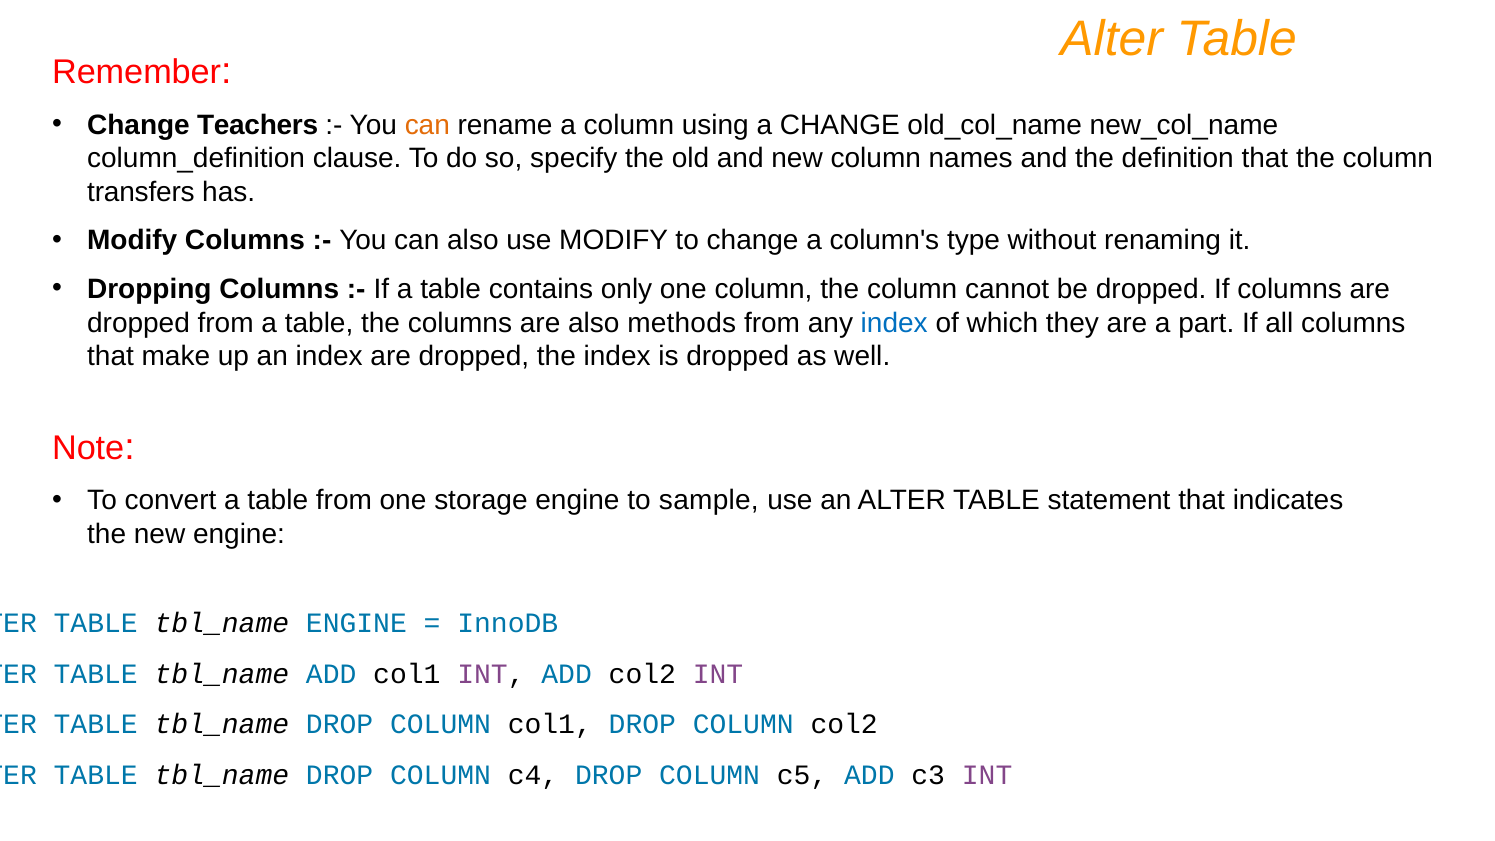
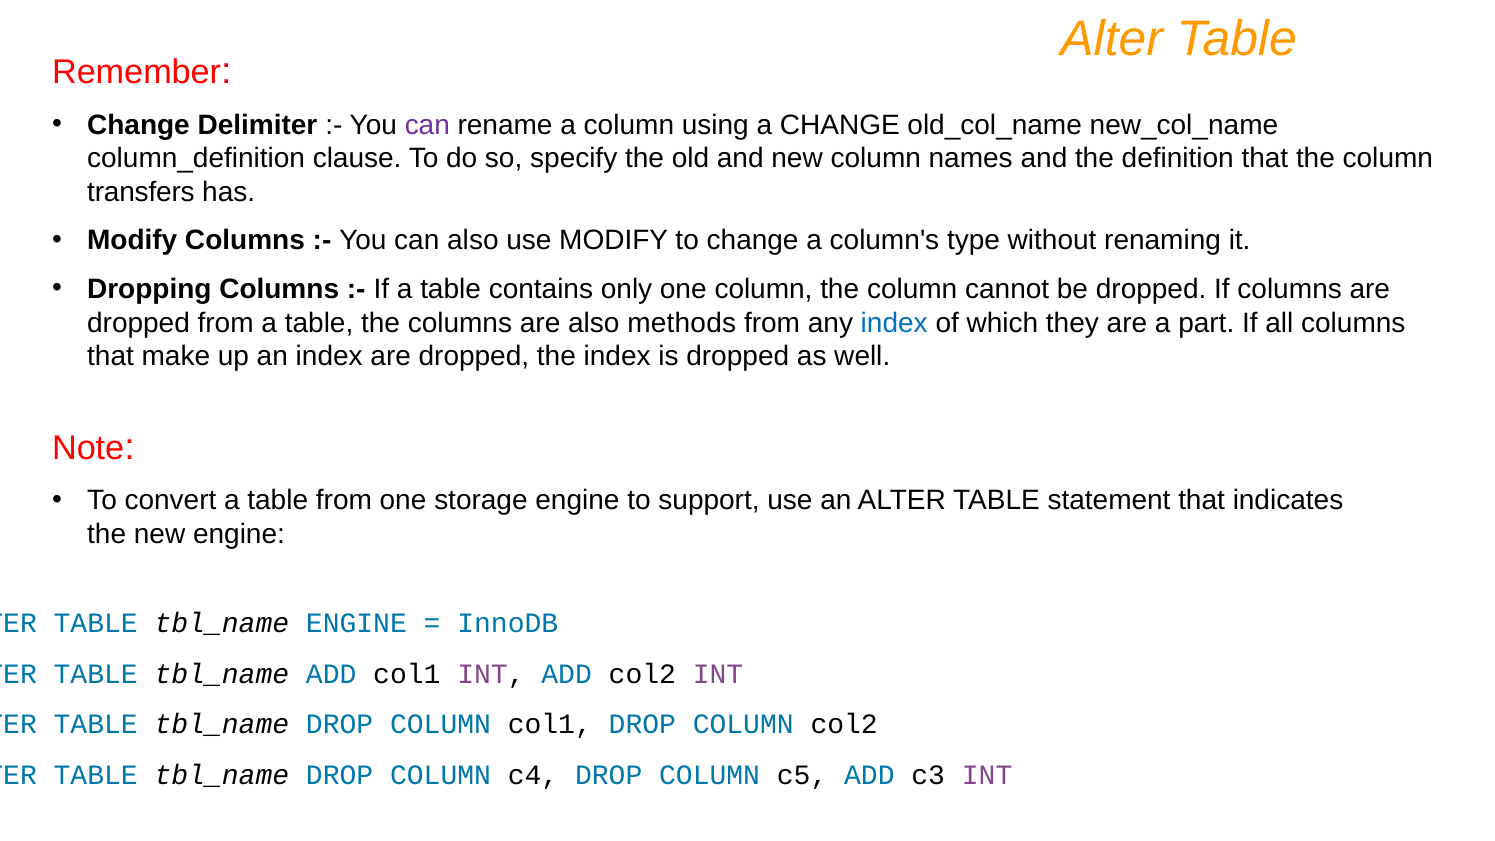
Teachers: Teachers -> Delimiter
can at (427, 125) colour: orange -> purple
sample: sample -> support
